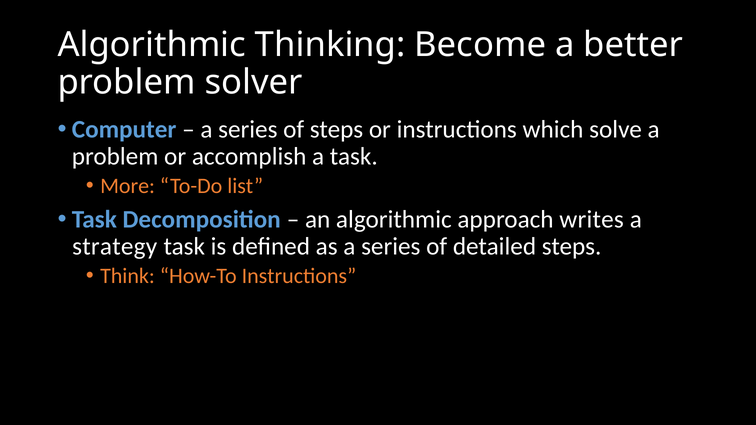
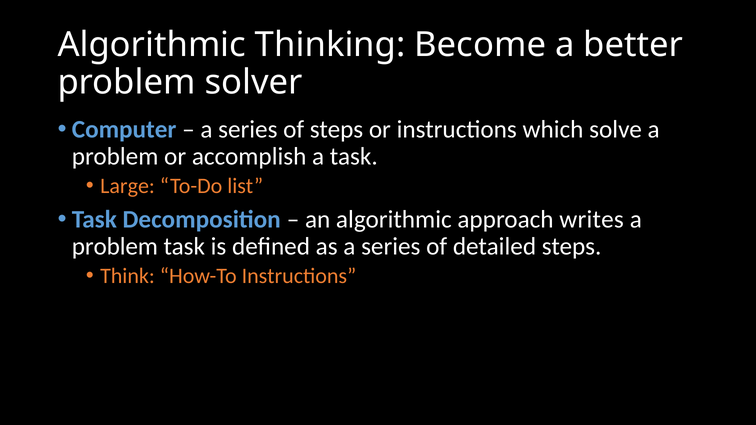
More: More -> Large
strategy at (115, 247): strategy -> problem
